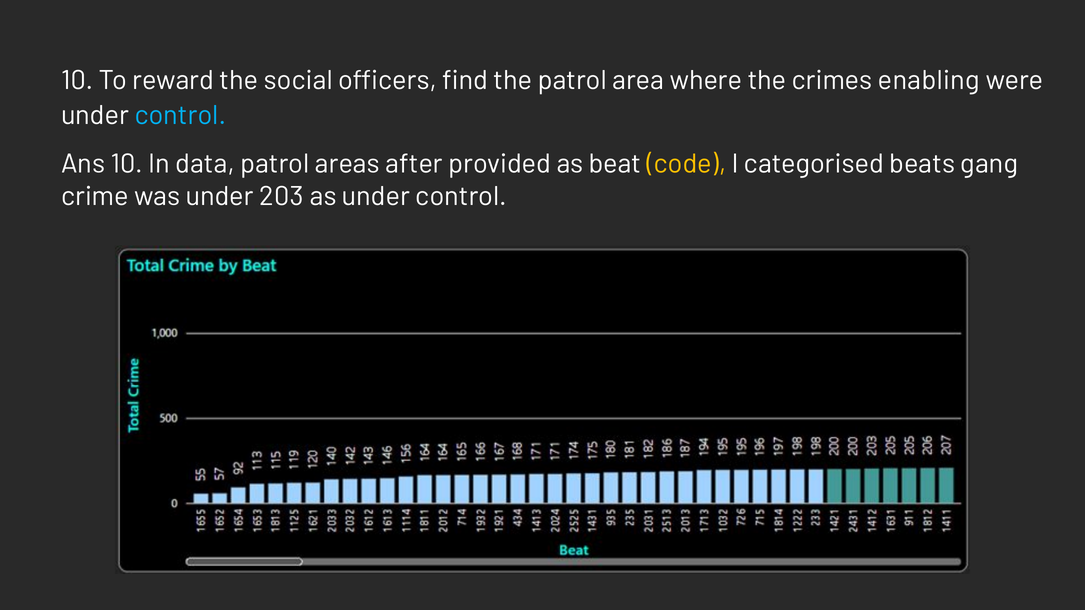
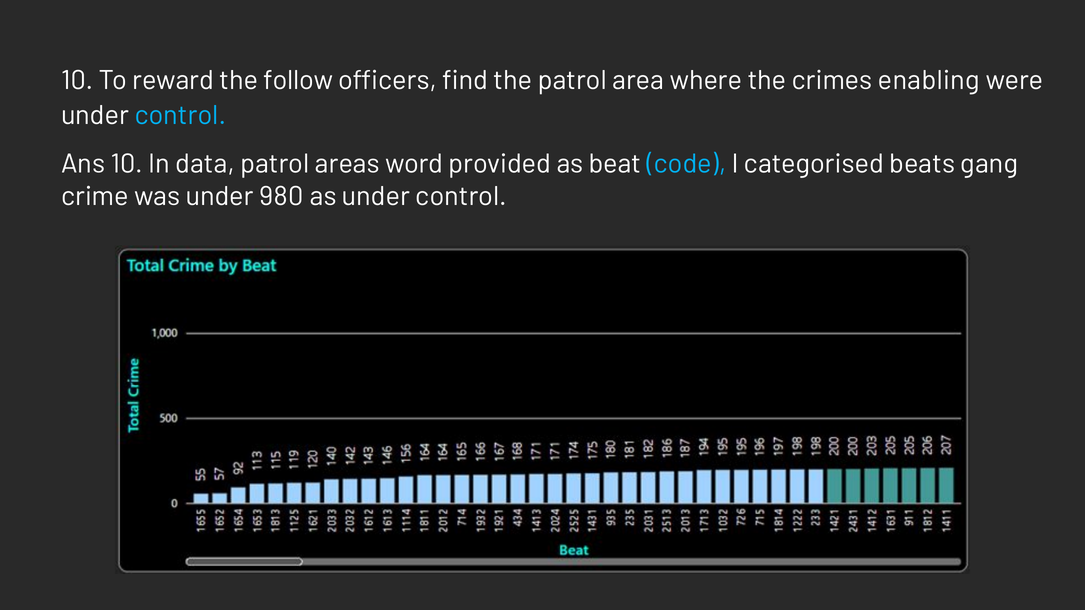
social: social -> follow
after: after -> word
code colour: yellow -> light blue
203: 203 -> 980
